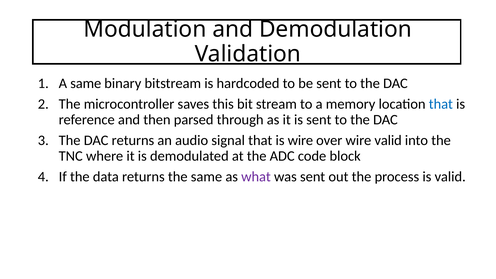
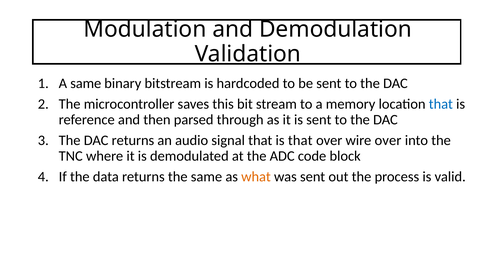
is wire: wire -> that
wire valid: valid -> over
what colour: purple -> orange
